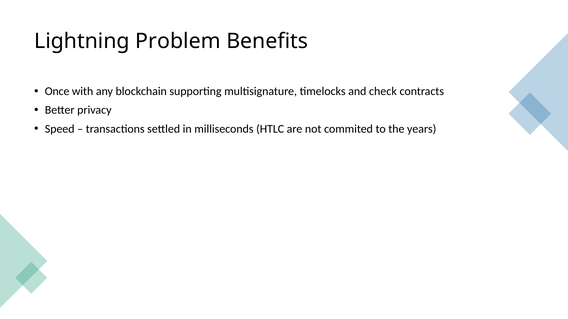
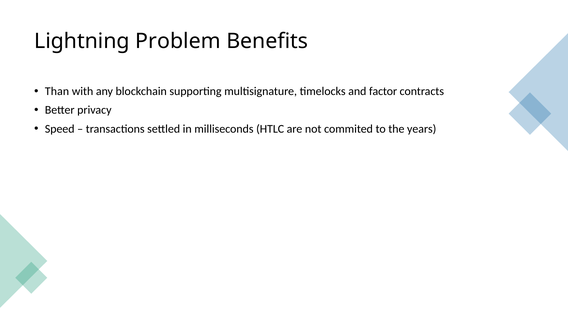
Once: Once -> Than
check: check -> factor
